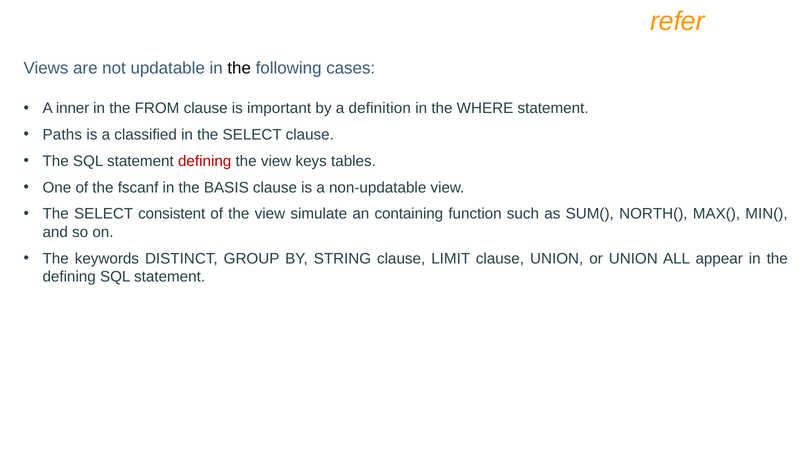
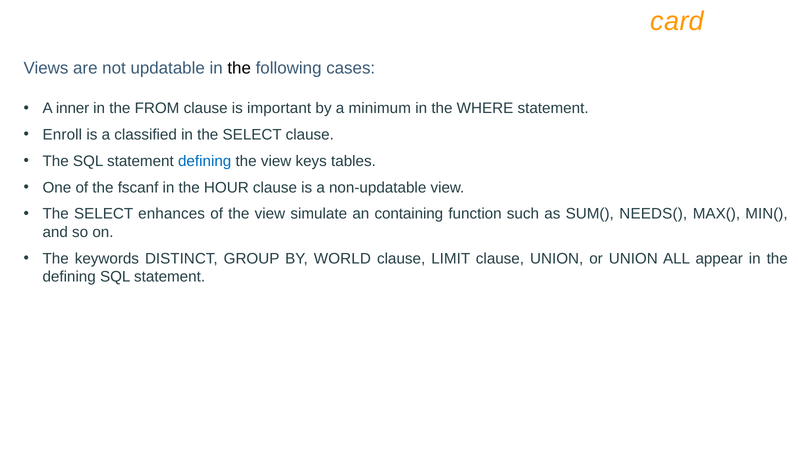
refer: refer -> card
definition: definition -> minimum
Paths: Paths -> Enroll
defining at (205, 161) colour: red -> blue
BASIS: BASIS -> HOUR
consistent: consistent -> enhances
NORTH(: NORTH( -> NEEDS(
STRING: STRING -> WORLD
